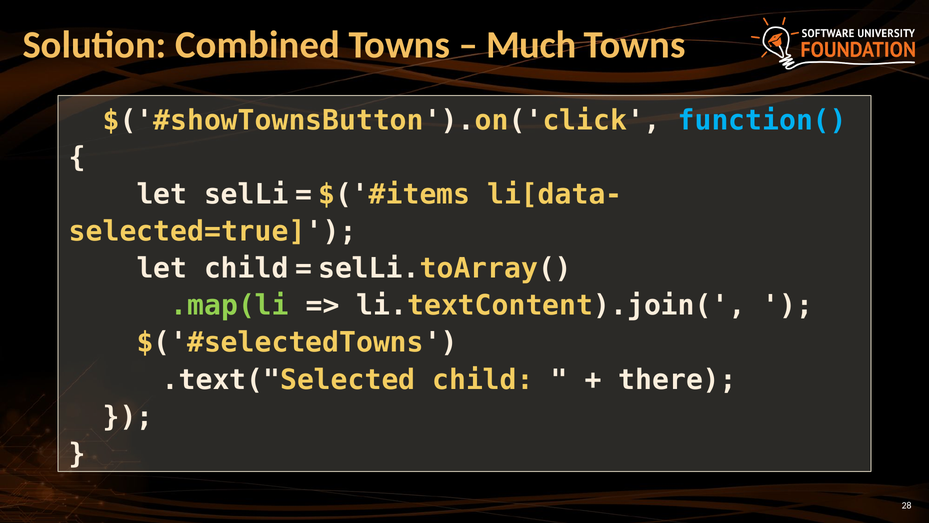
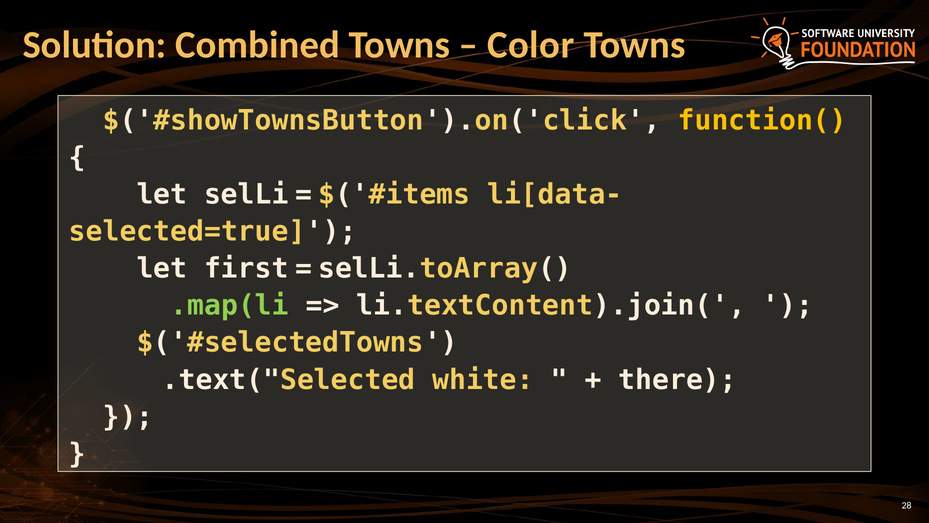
Much: Much -> Color
function( colour: light blue -> yellow
let child: child -> first
.text("Selected child: child -> white
